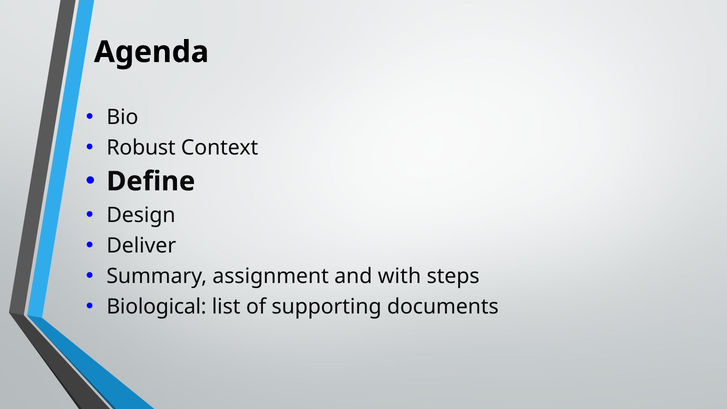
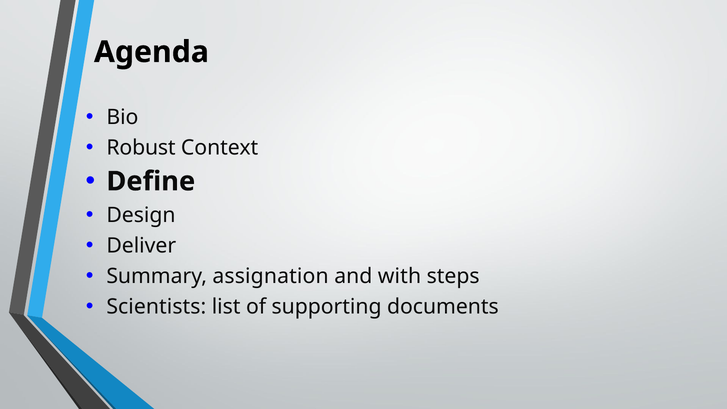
assignment: assignment -> assignation
Biological: Biological -> Scientists
